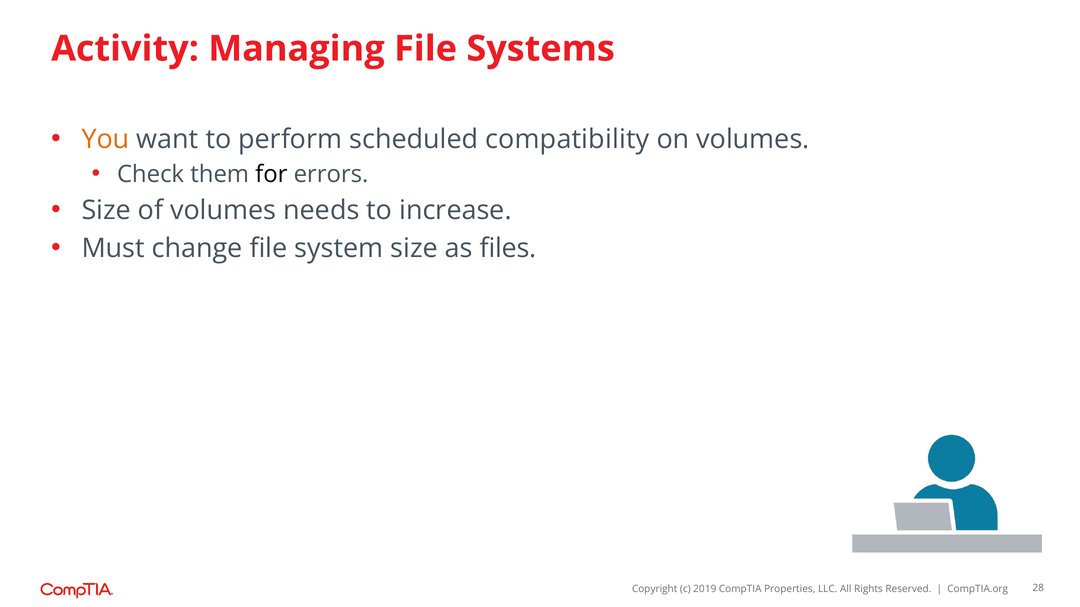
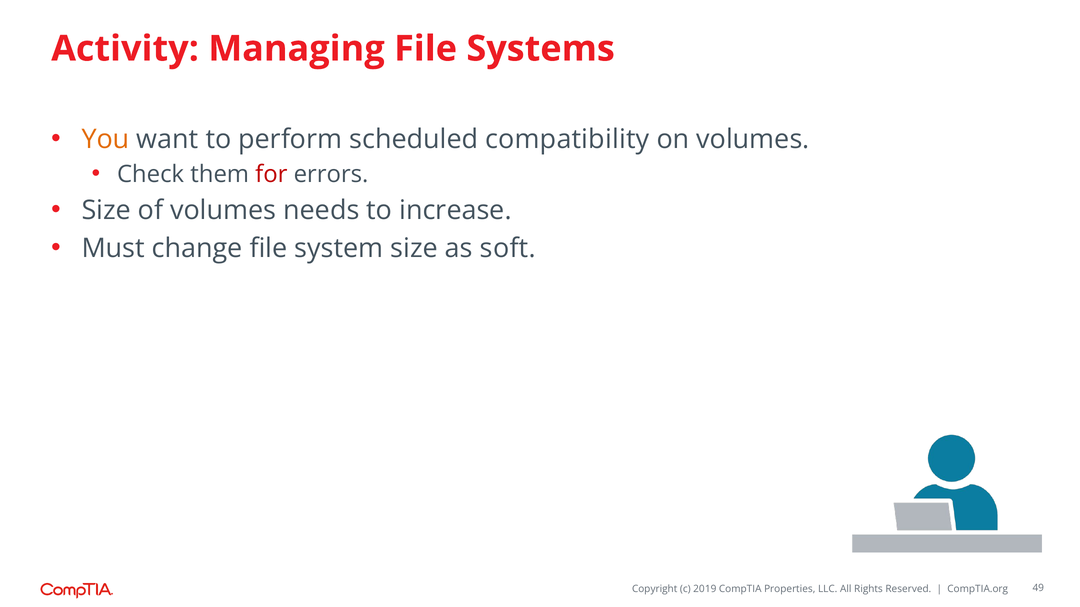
for colour: black -> red
files: files -> soft
28: 28 -> 49
